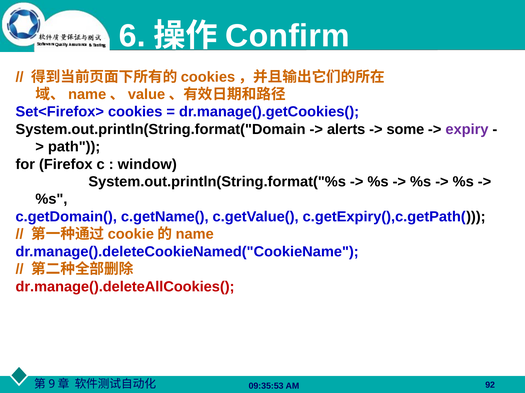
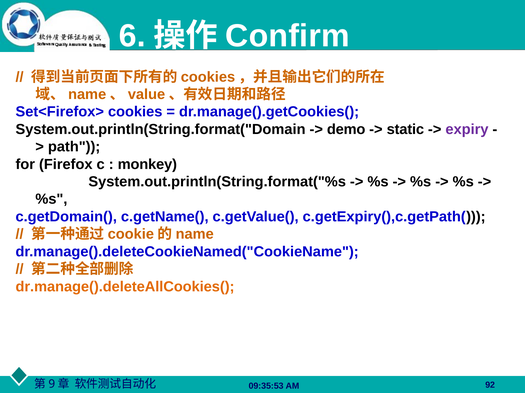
alerts: alerts -> demo
some: some -> static
window: window -> monkey
dr.manage().deleteAllCookies( colour: red -> orange
